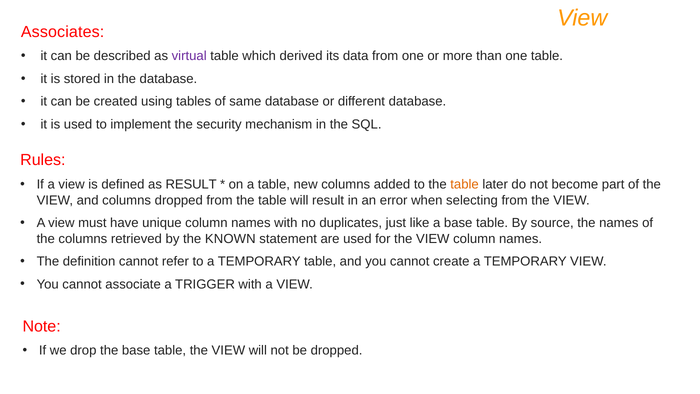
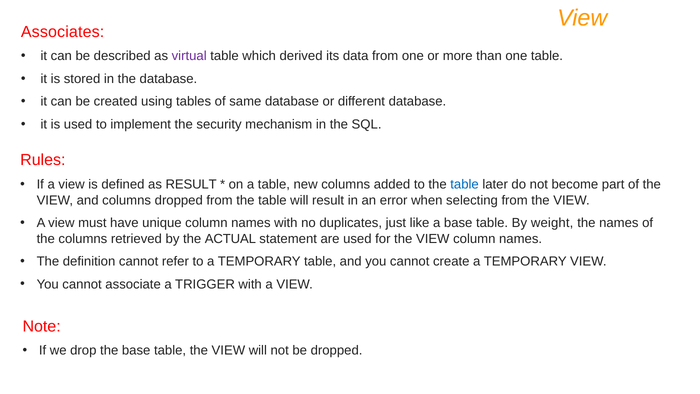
table at (465, 184) colour: orange -> blue
source: source -> weight
KNOWN: KNOWN -> ACTUAL
